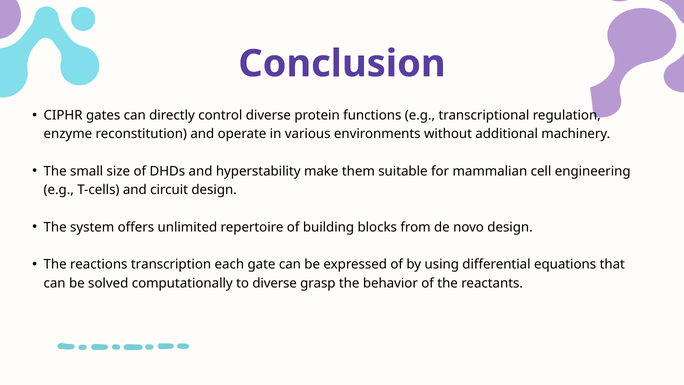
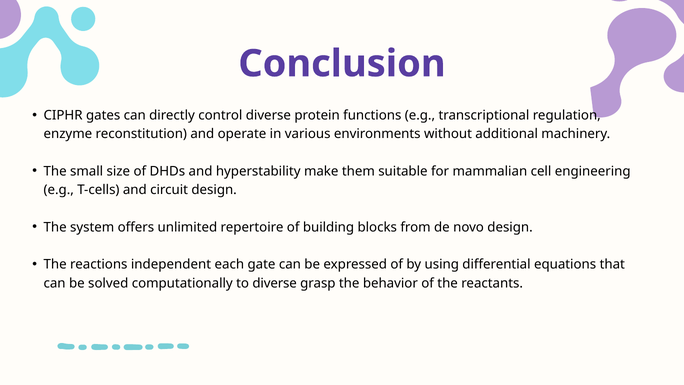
transcription: transcription -> independent
